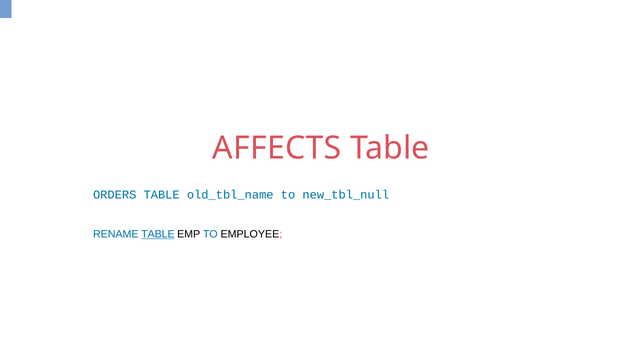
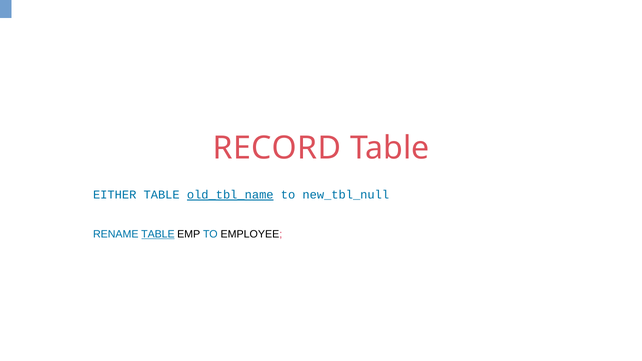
AFFECTS: AFFECTS -> RECORD
ORDERS: ORDERS -> EITHER
old_tbl_name underline: none -> present
